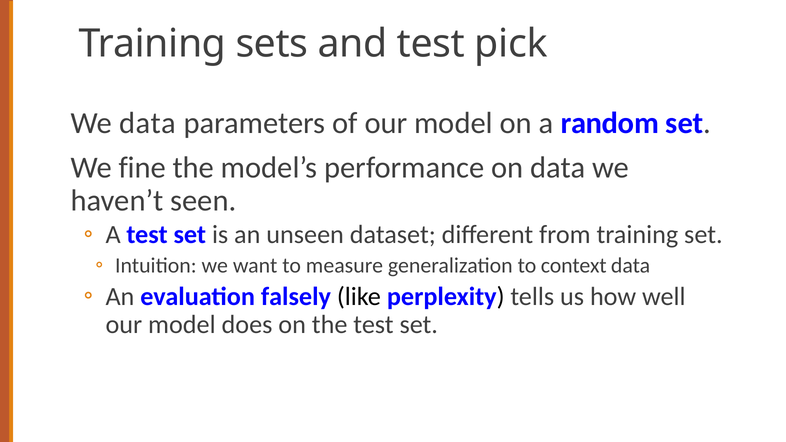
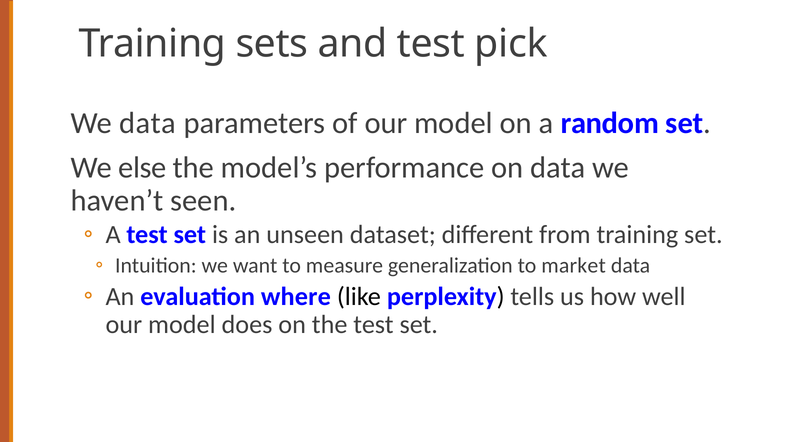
fine: fine -> else
context: context -> market
falsely: falsely -> where
